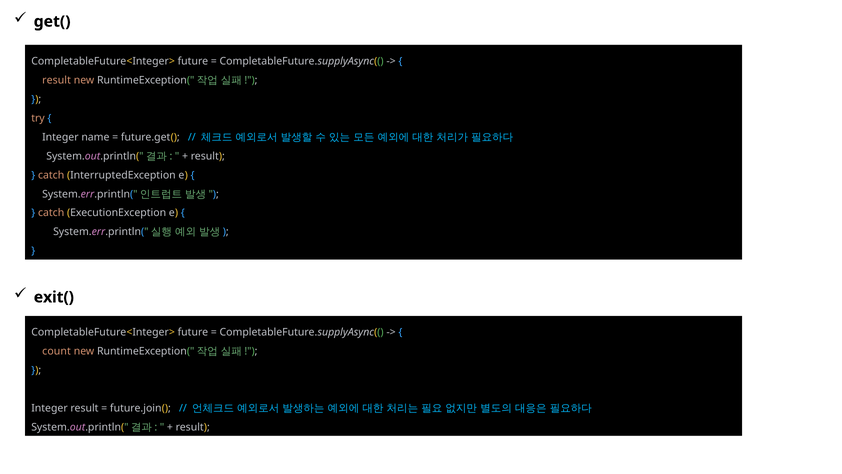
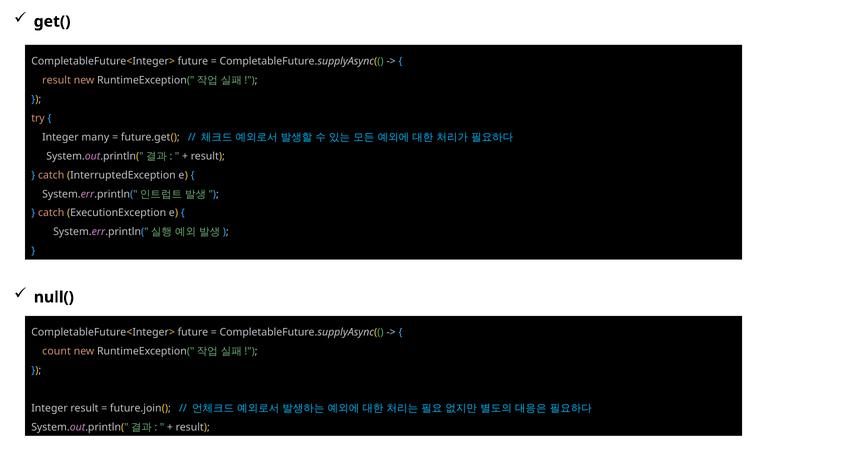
name: name -> many
exit(: exit( -> null(
